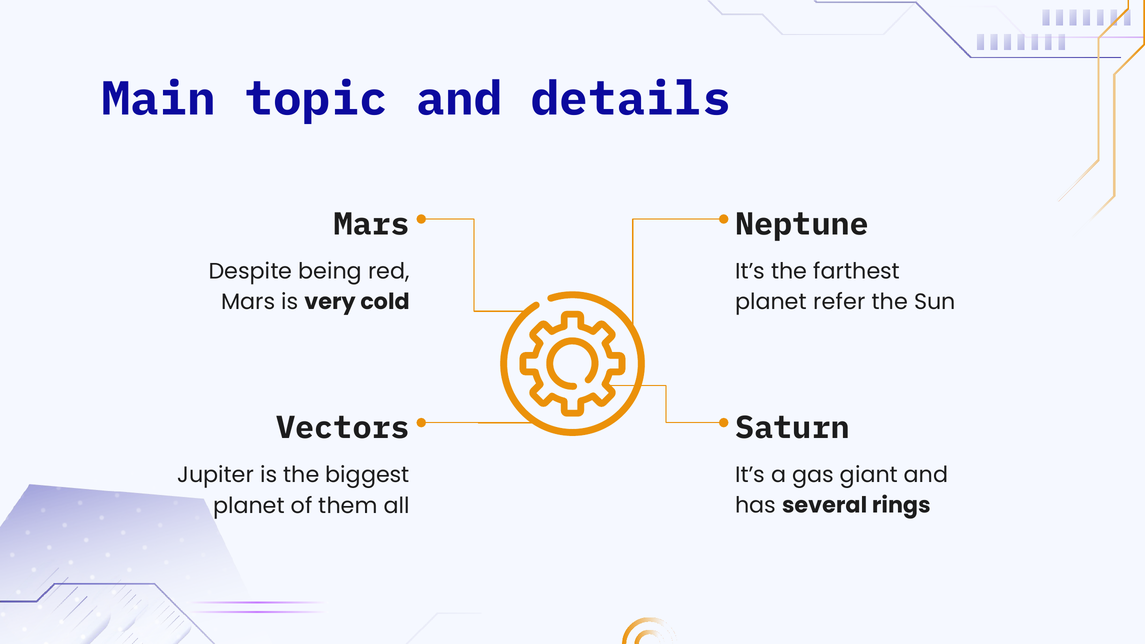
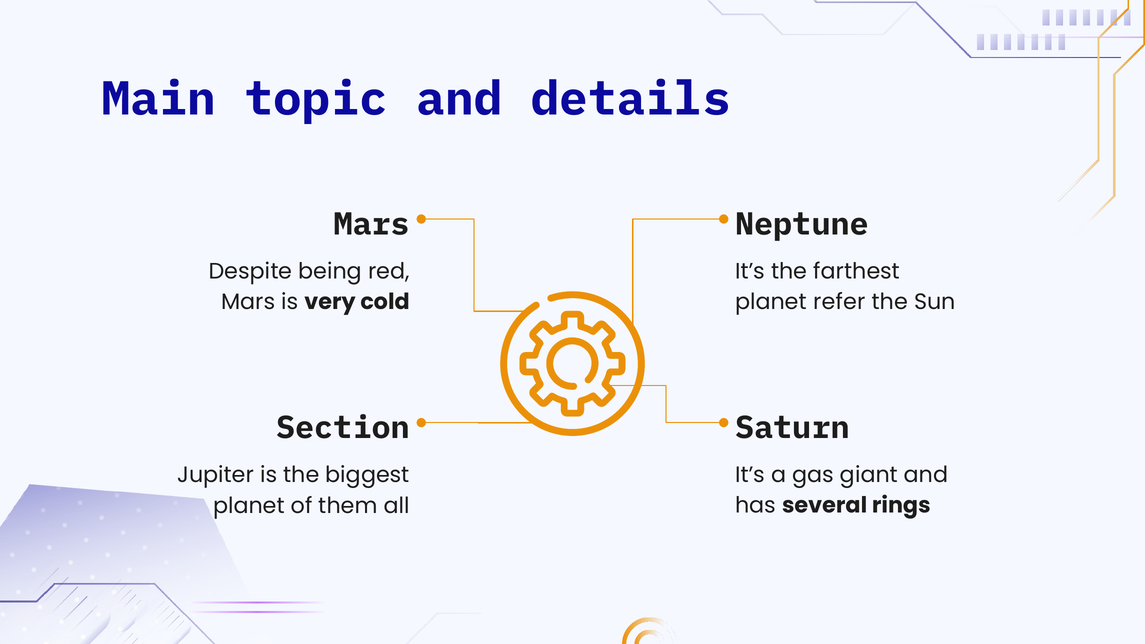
Vectors: Vectors -> Section
